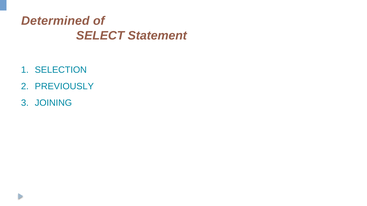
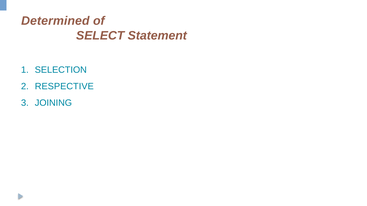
PREVIOUSLY: PREVIOUSLY -> RESPECTIVE
